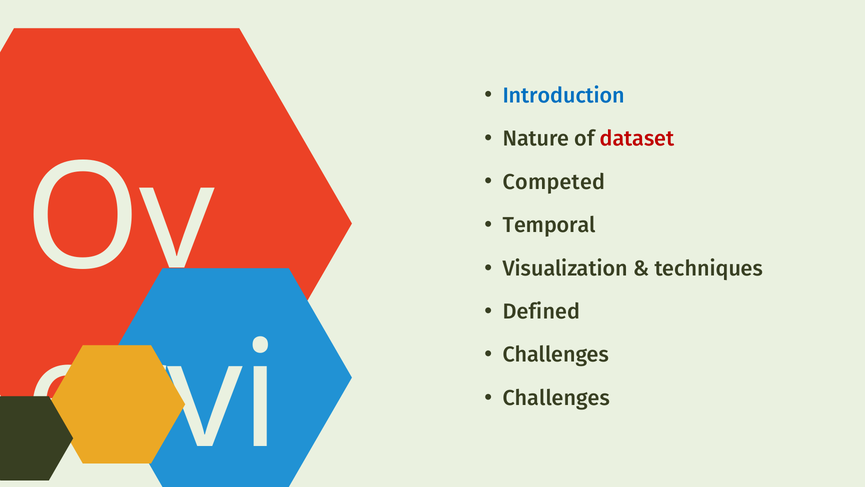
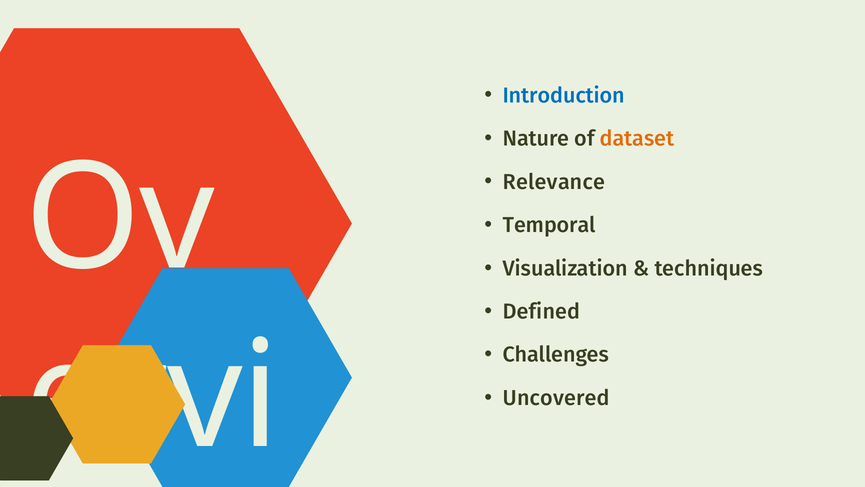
dataset colour: red -> orange
Competed: Competed -> Relevance
Challenges at (556, 398): Challenges -> Uncovered
